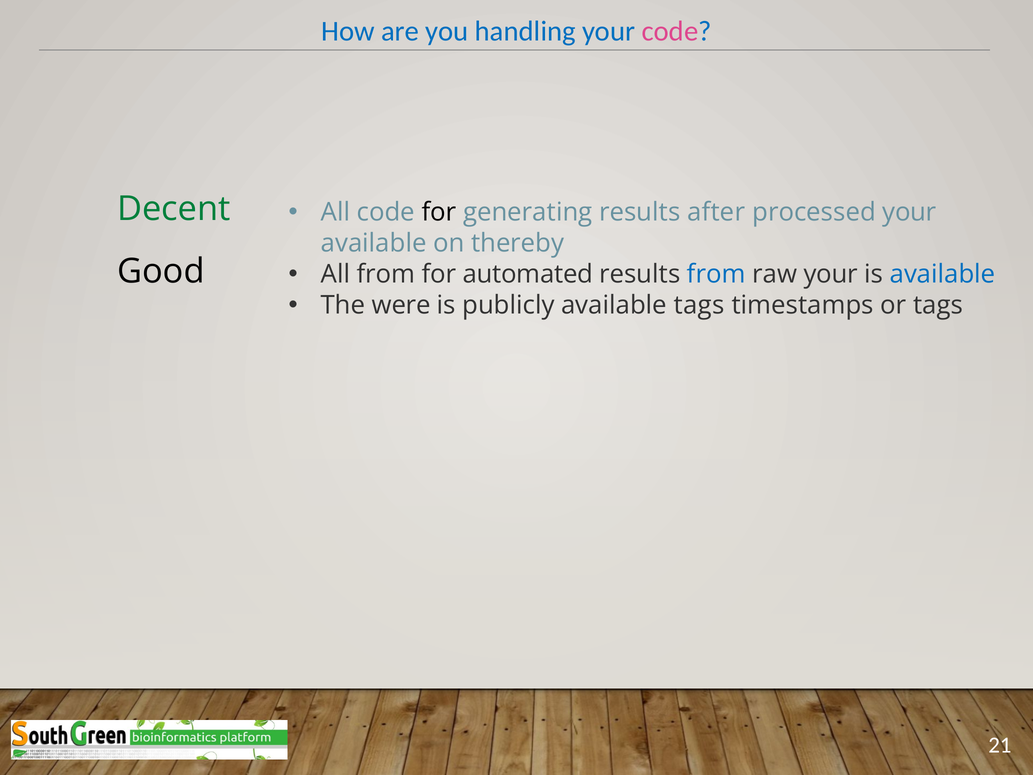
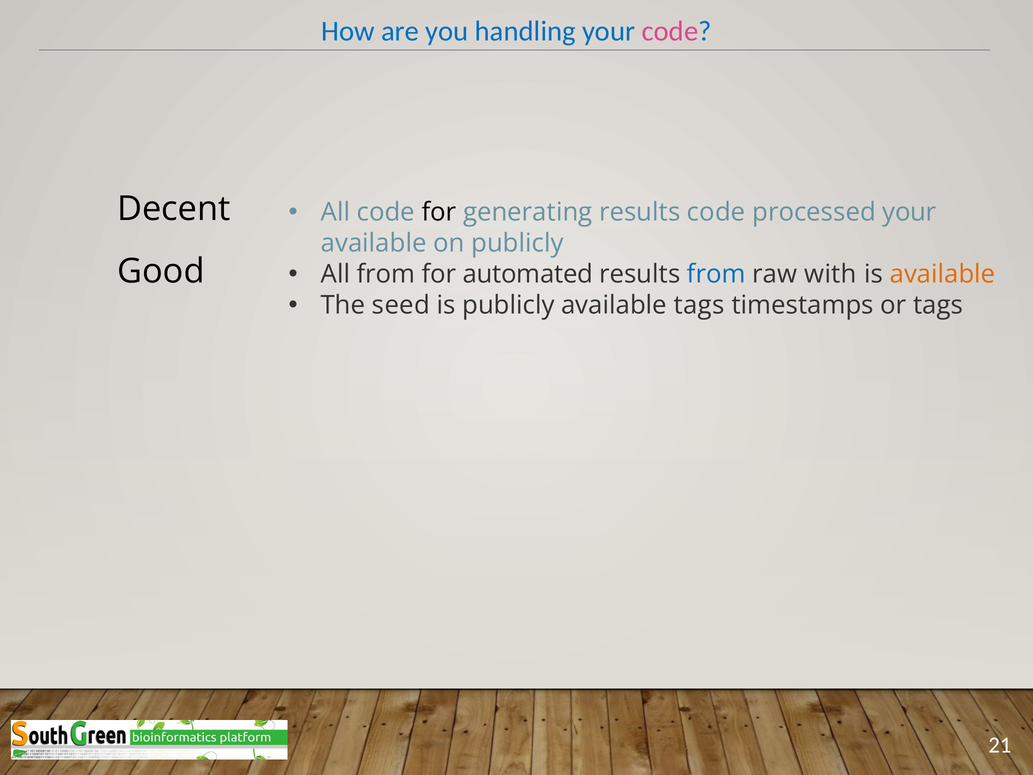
Decent colour: green -> black
results after: after -> code
on thereby: thereby -> publicly
raw your: your -> with
available at (943, 274) colour: blue -> orange
were: were -> seed
